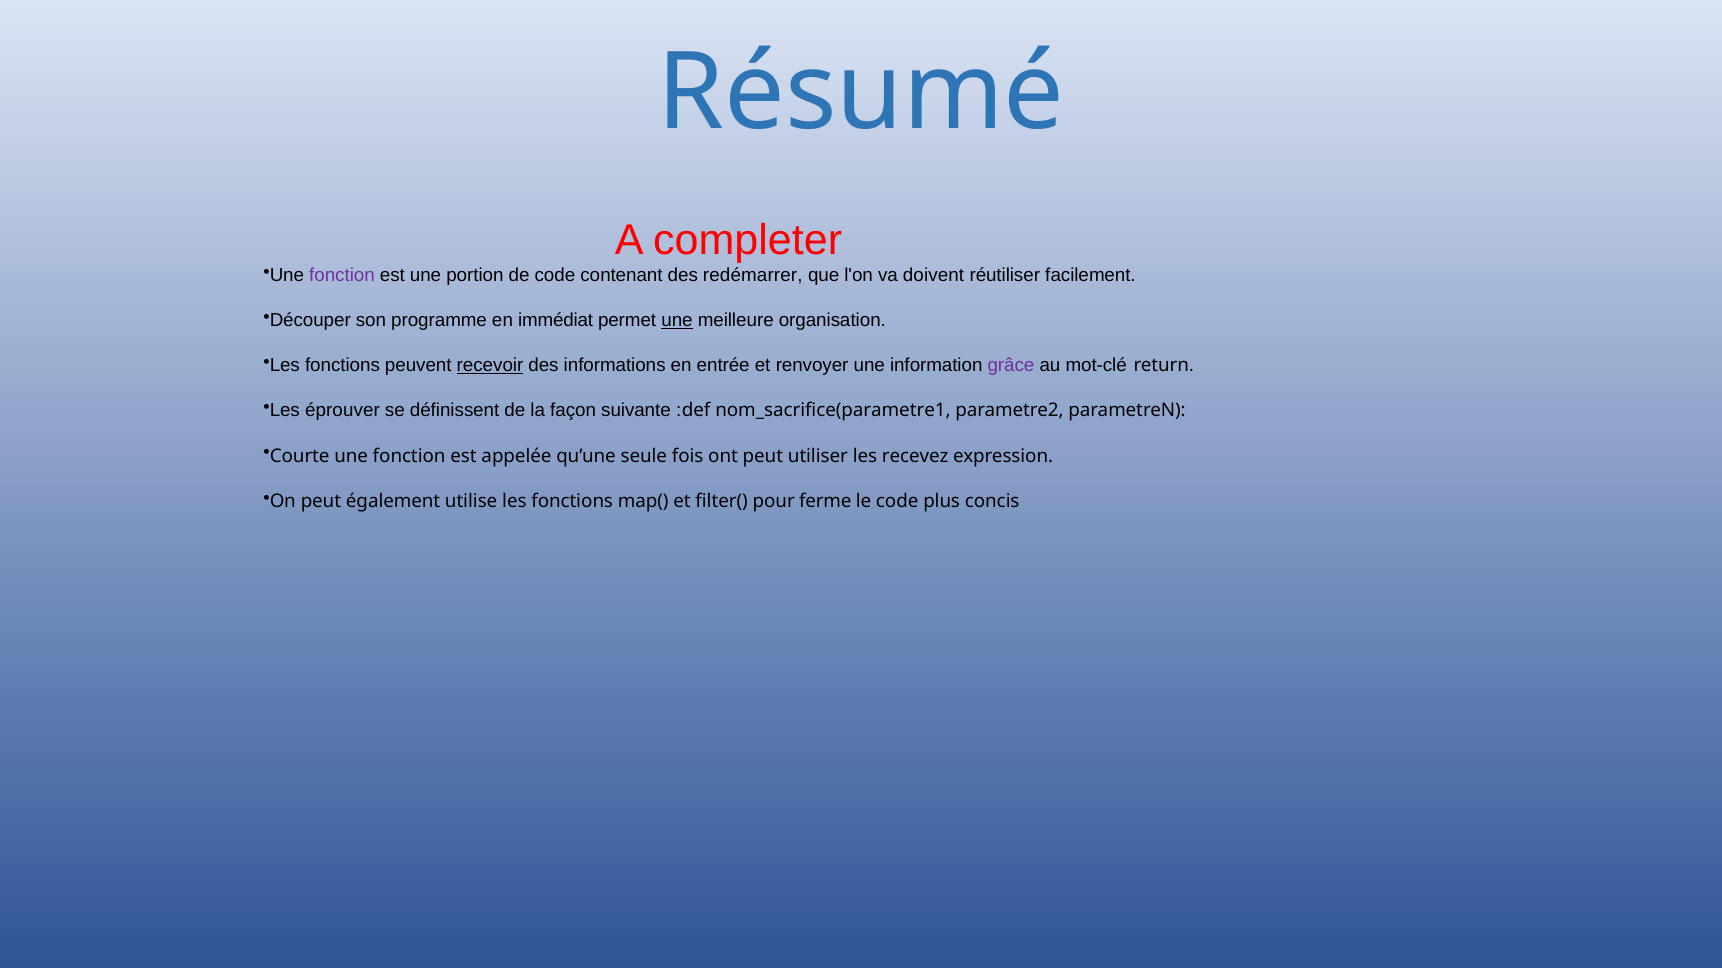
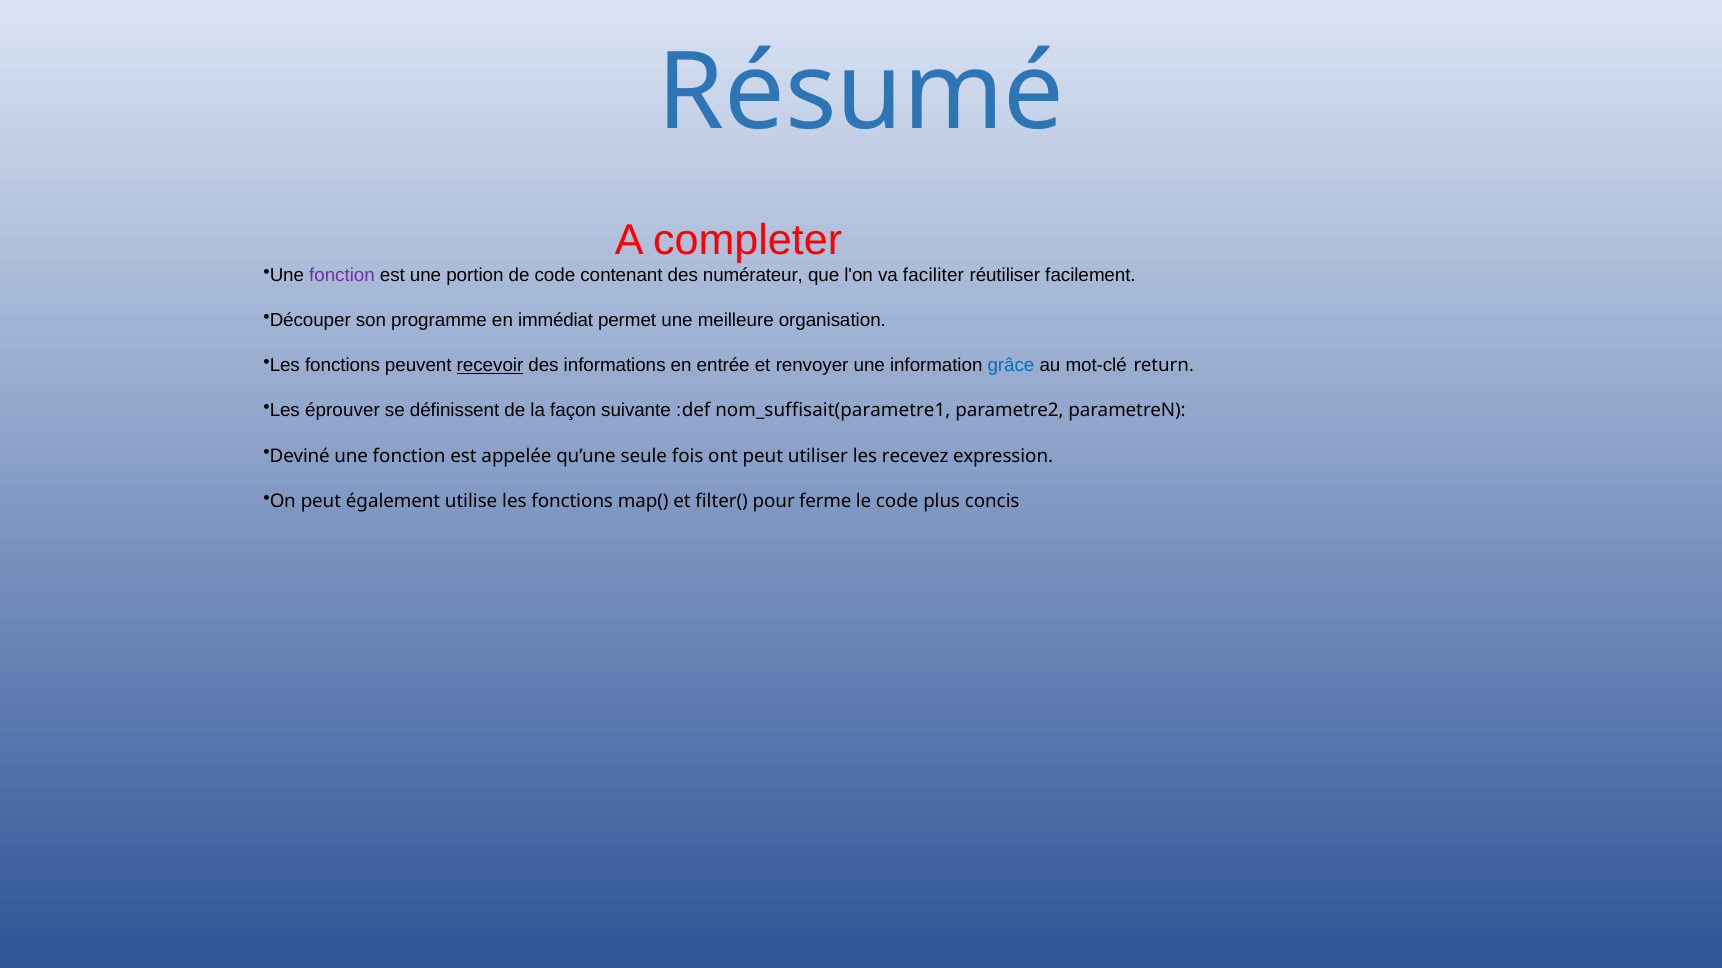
redémarrer: redémarrer -> numérateur
doivent: doivent -> faciliter
une at (677, 321) underline: present -> none
grâce colour: purple -> blue
nom_sacrifice(parametre1: nom_sacrifice(parametre1 -> nom_suffisait(parametre1
Courte: Courte -> Deviné
